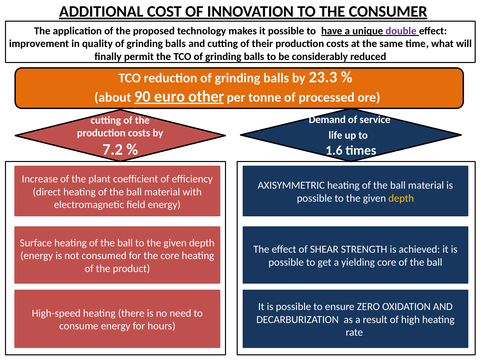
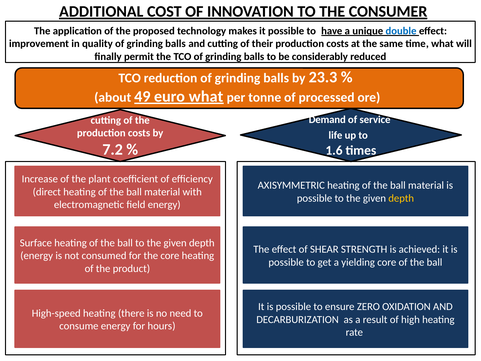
double colour: purple -> blue
90: 90 -> 49
euro other: other -> what
